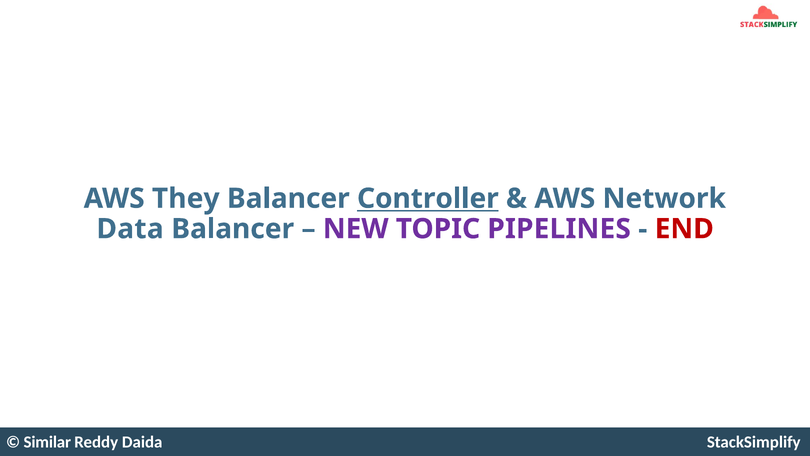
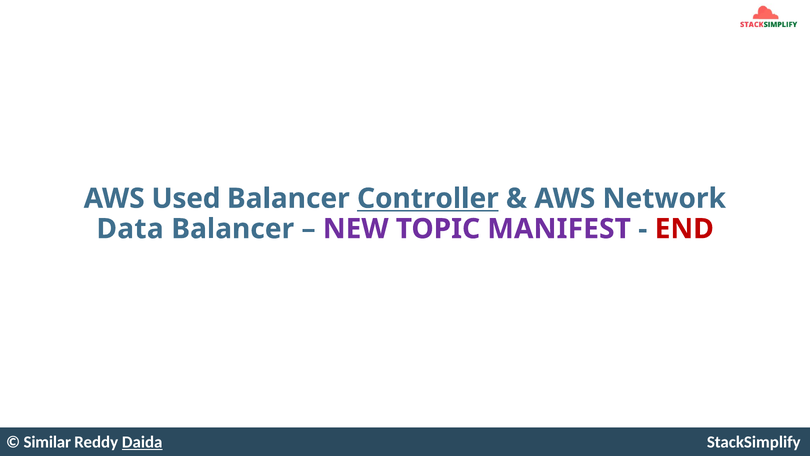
They: They -> Used
PIPELINES: PIPELINES -> MANIFEST
Daida underline: none -> present
